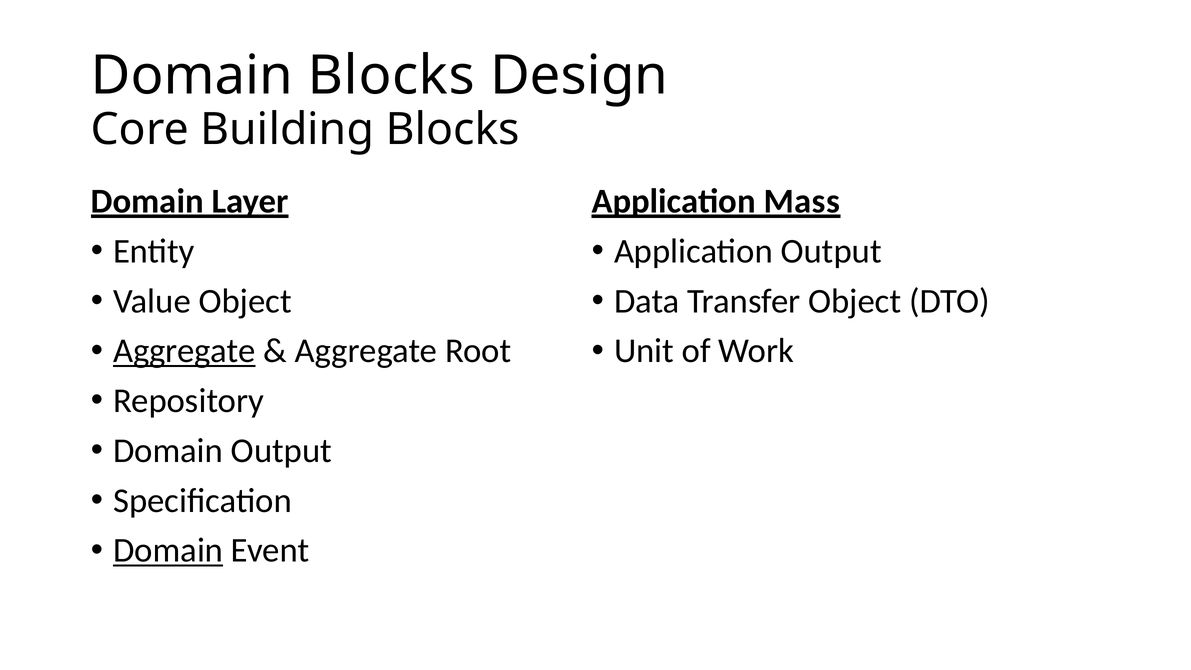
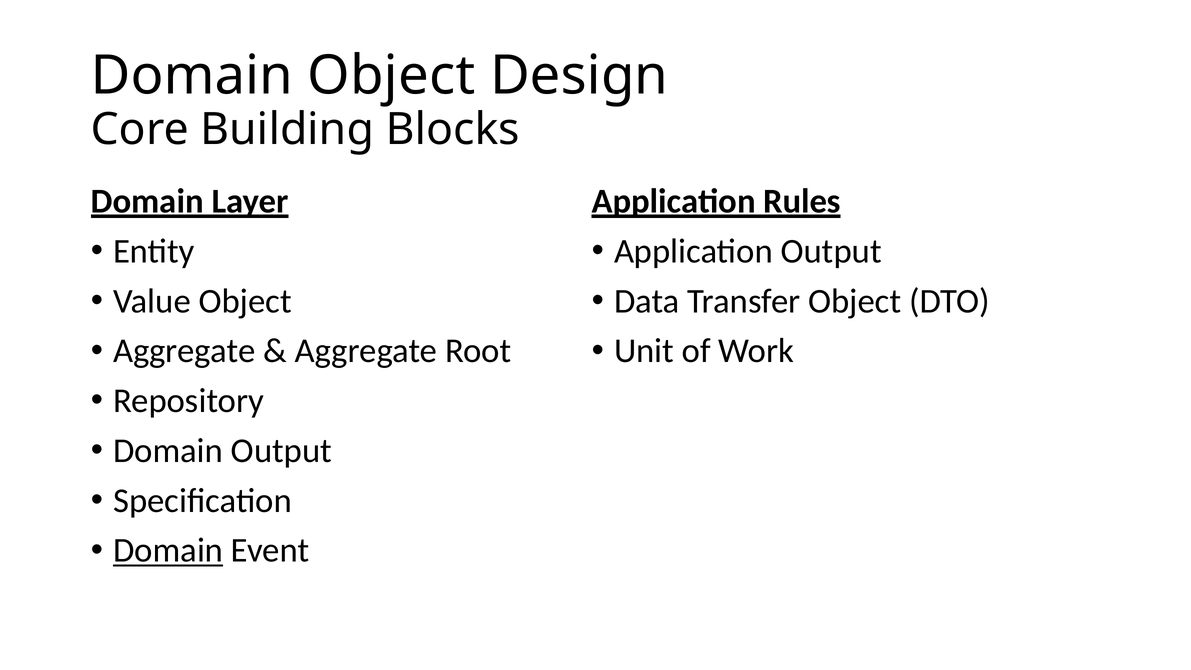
Domain Blocks: Blocks -> Object
Mass: Mass -> Rules
Aggregate at (184, 351) underline: present -> none
